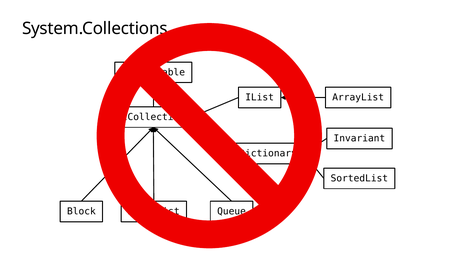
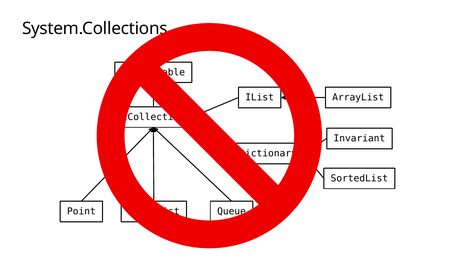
Block: Block -> Point
